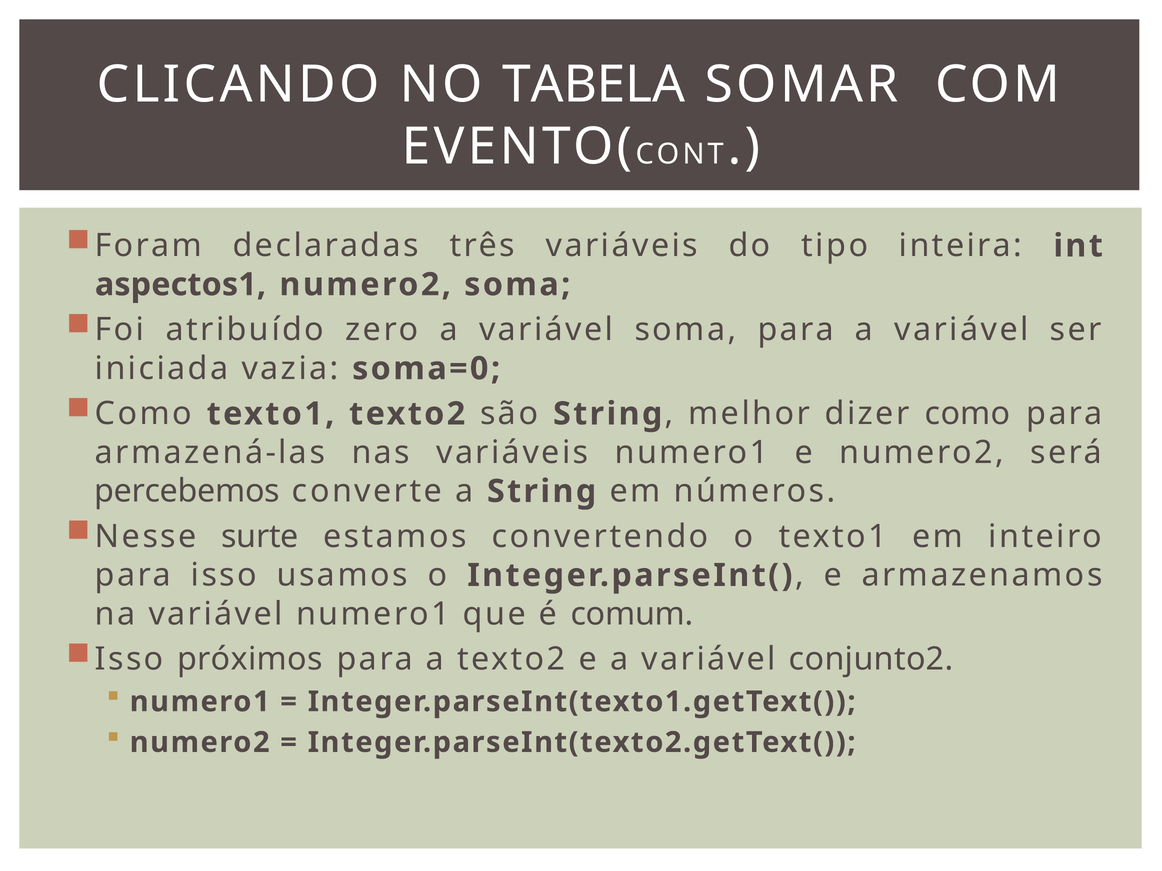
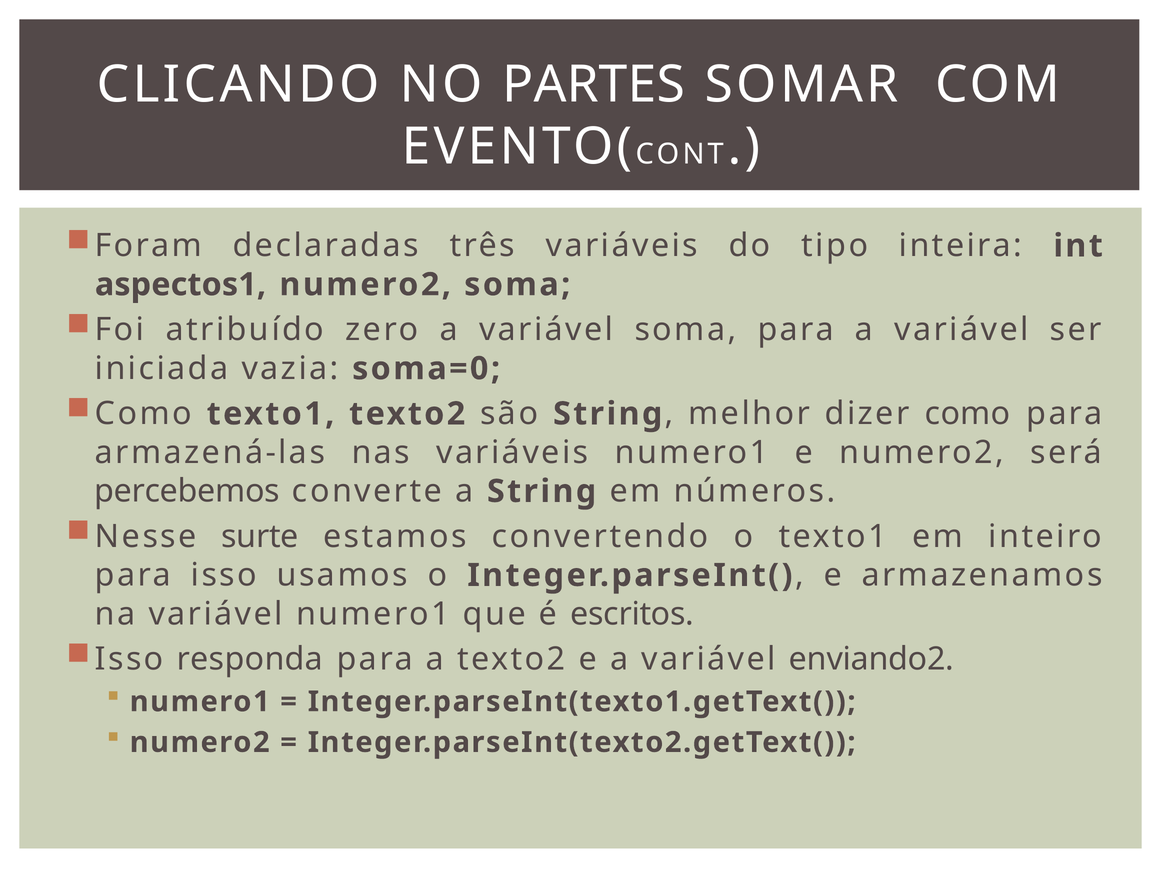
TABELA: TABELA -> PARTES
comum: comum -> escritos
próximos: próximos -> responda
conjunto2: conjunto2 -> enviando2
